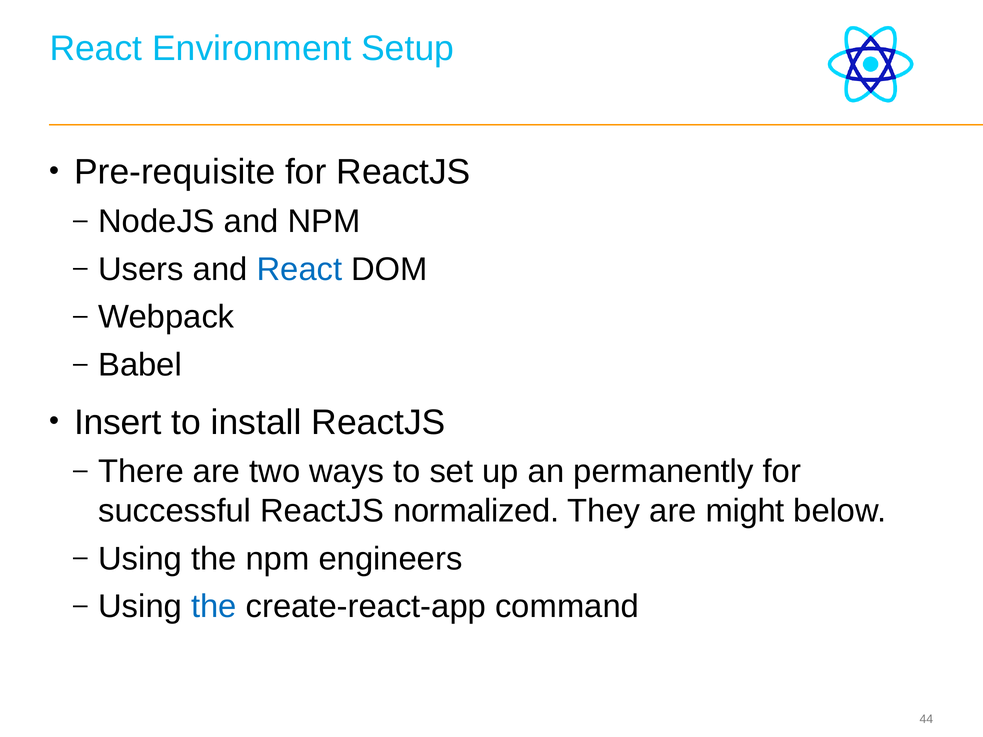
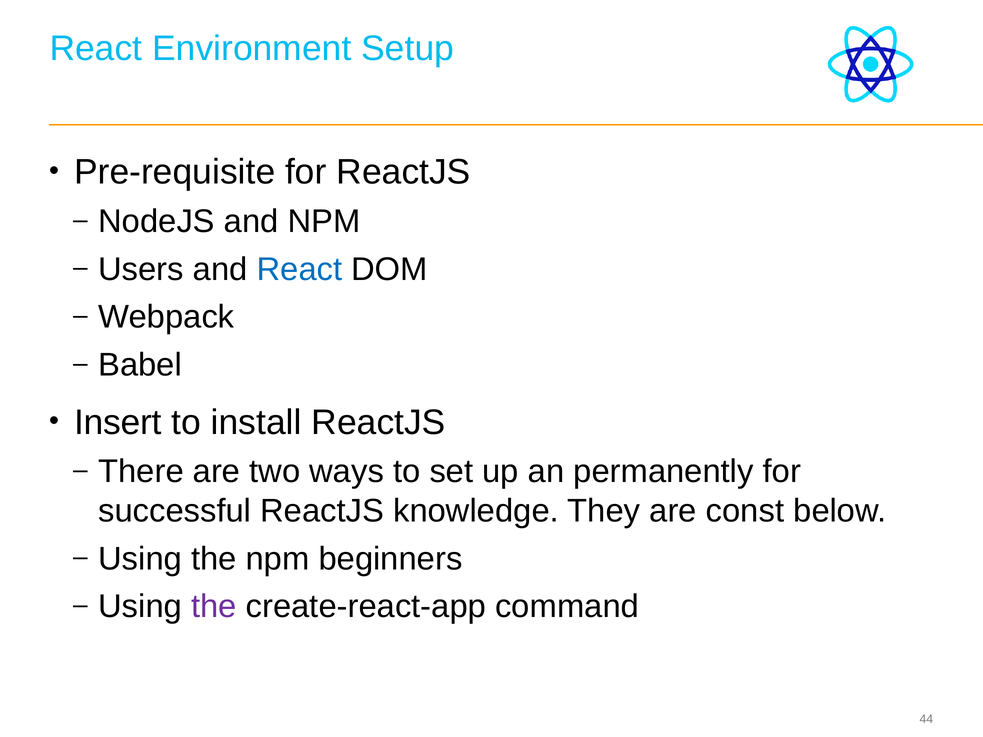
normalized: normalized -> knowledge
might: might -> const
engineers: engineers -> beginners
the at (214, 607) colour: blue -> purple
